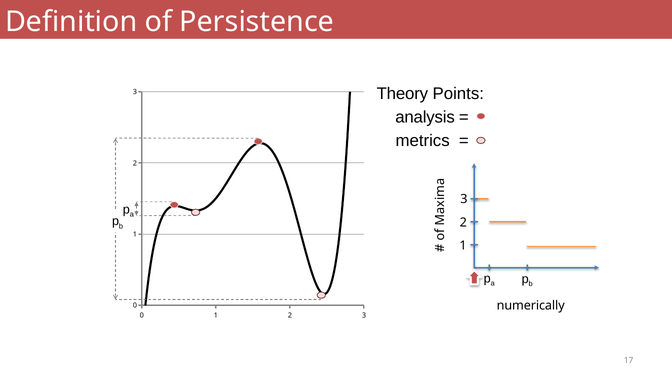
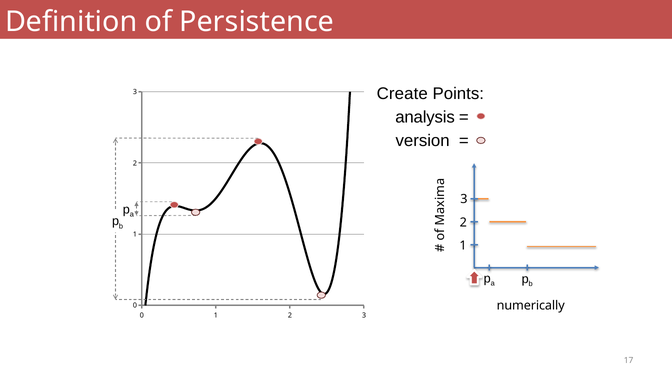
Theory: Theory -> Create
metrics: metrics -> version
